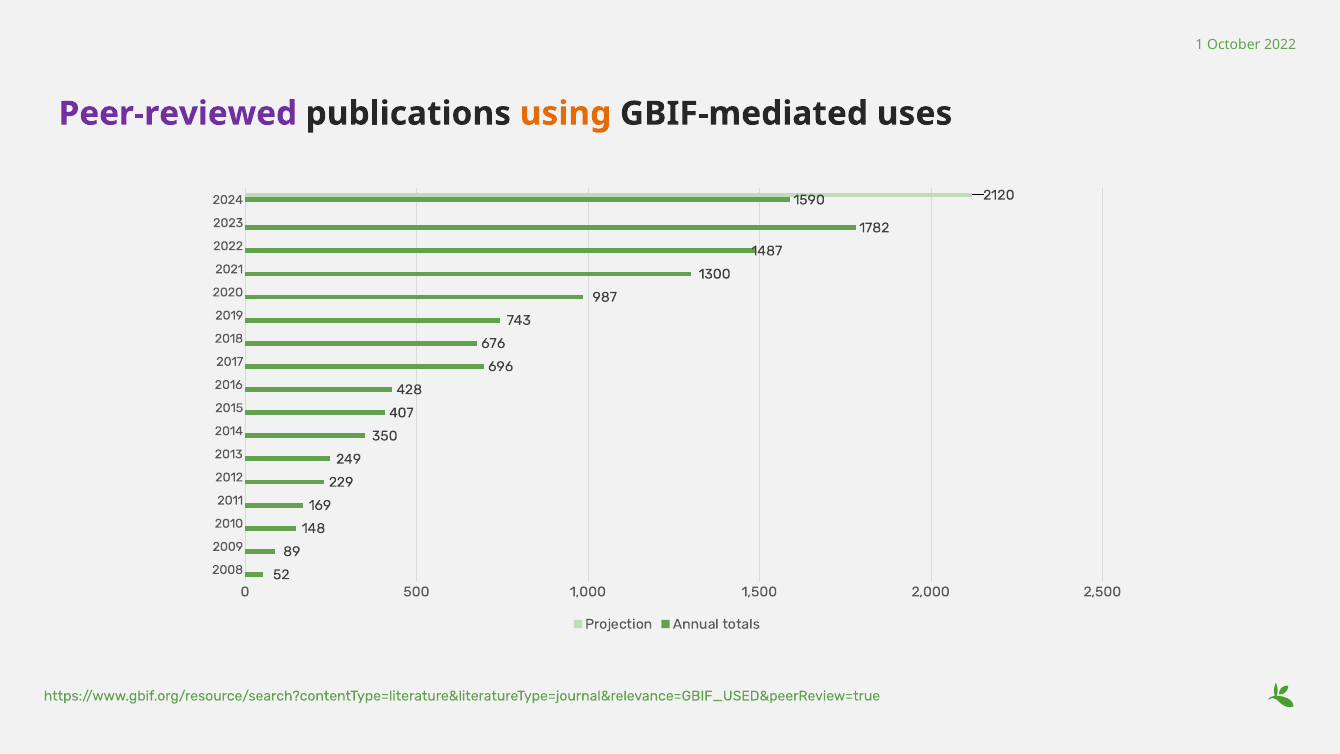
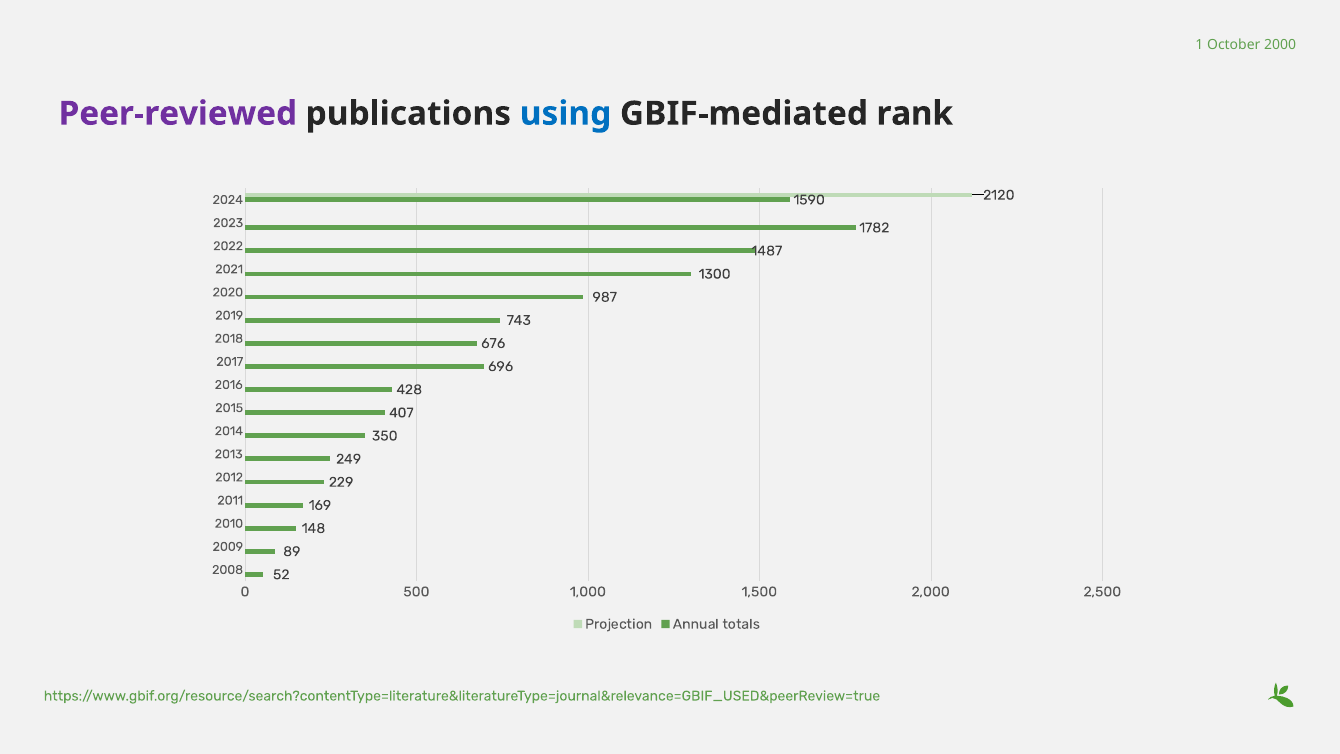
October 2022: 2022 -> 2000
using colour: orange -> blue
uses: uses -> rank
